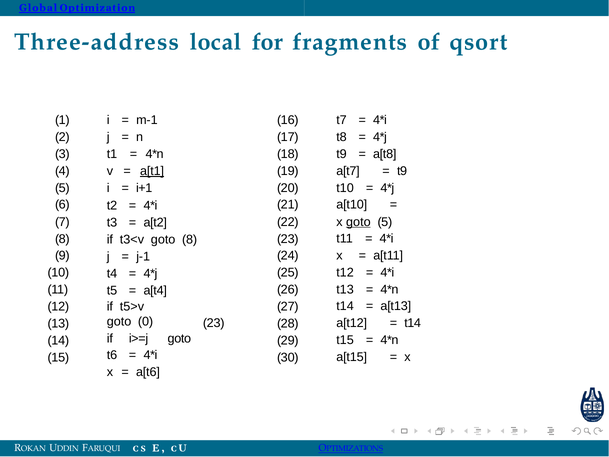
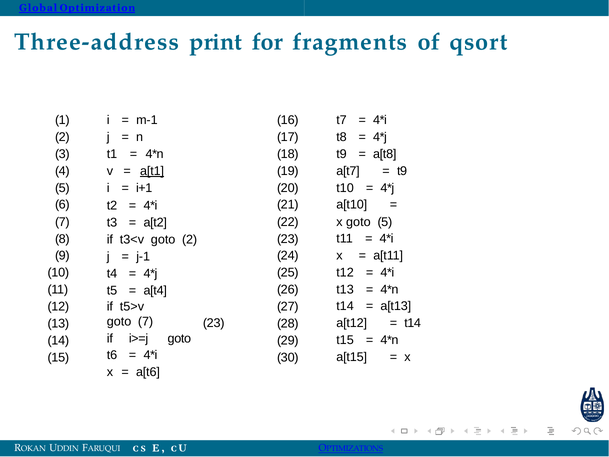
local: local -> print
goto at (358, 222) underline: present -> none
goto 8: 8 -> 2
goto 0: 0 -> 7
